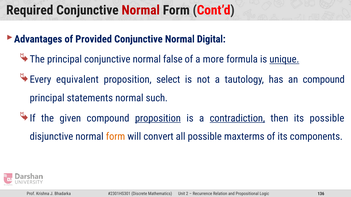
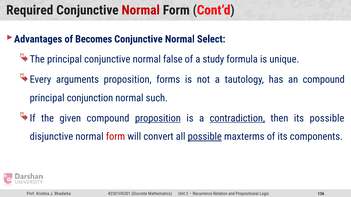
Provided: Provided -> Becomes
Digital: Digital -> Select
more: more -> study
unique underline: present -> none
equivalent: equivalent -> arguments
select: select -> forms
statements: statements -> conjunction
form at (116, 137) colour: orange -> red
possible at (205, 137) underline: none -> present
